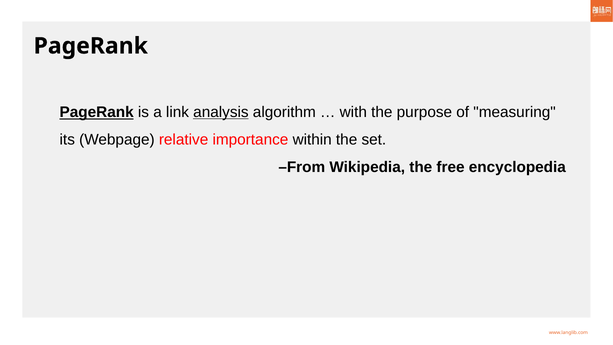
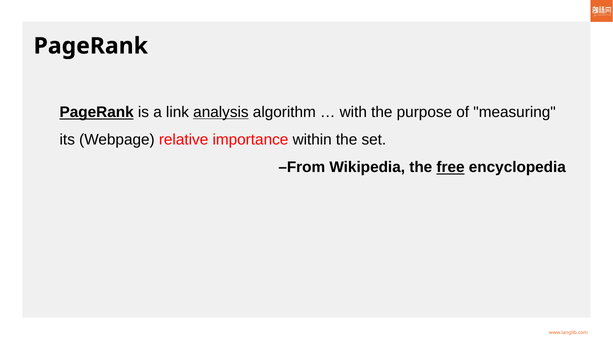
free underline: none -> present
